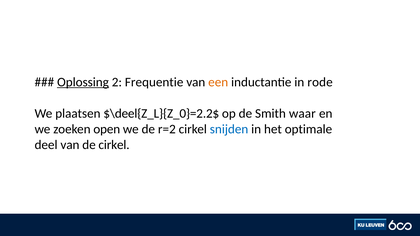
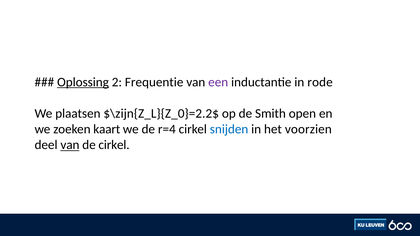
een colour: orange -> purple
$\deel{Z_L}{Z_0}=2.2$: $\deel{Z_L}{Z_0}=2.2$ -> $\zijn{Z_L}{Z_0}=2.2$
waar: waar -> open
open: open -> kaart
r=2: r=2 -> r=4
optimale: optimale -> voorzien
van at (70, 145) underline: none -> present
